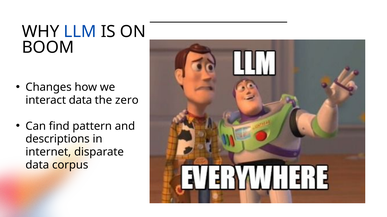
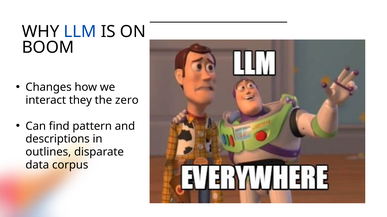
interact data: data -> they
internet: internet -> outlines
